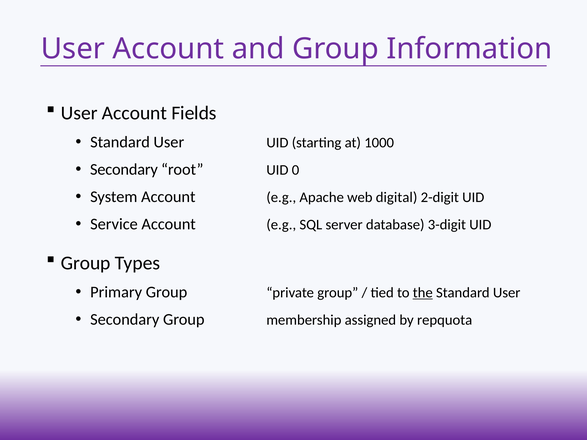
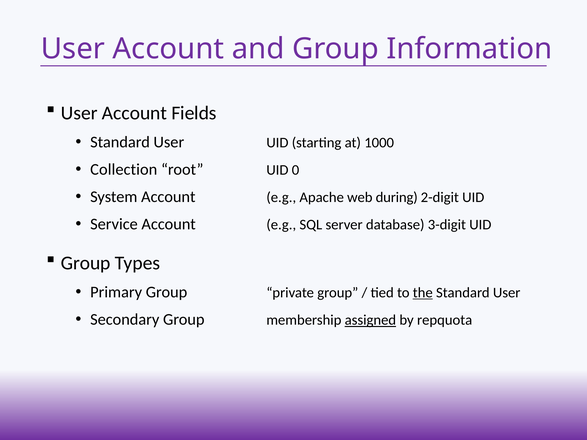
Secondary at (124, 169): Secondary -> Collection
digital: digital -> during
assigned underline: none -> present
